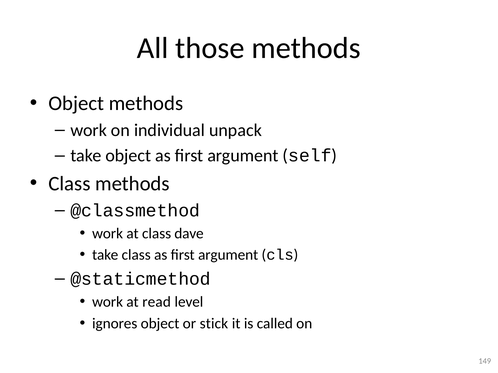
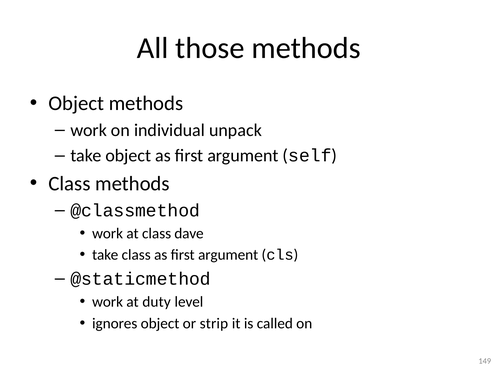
read: read -> duty
stick: stick -> strip
